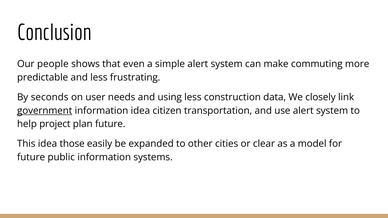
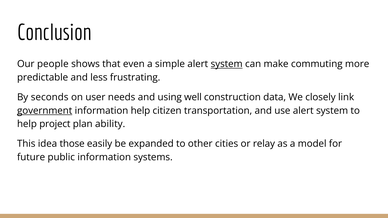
system at (227, 64) underline: none -> present
using less: less -> well
information idea: idea -> help
plan future: future -> ability
clear: clear -> relay
